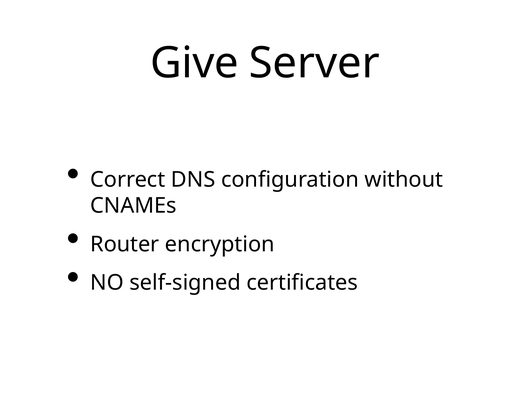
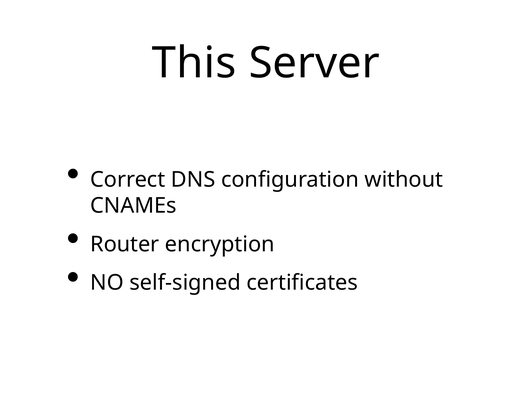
Give: Give -> This
